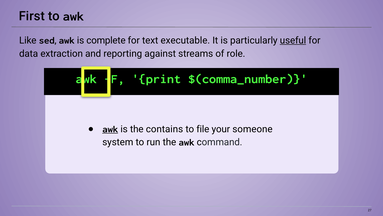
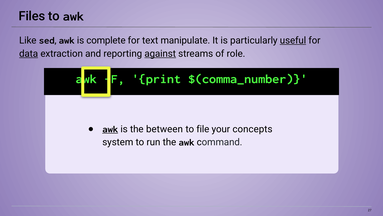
First: First -> Files
executable: executable -> manipulate
data underline: none -> present
against underline: none -> present
contains: contains -> between
someone: someone -> concepts
